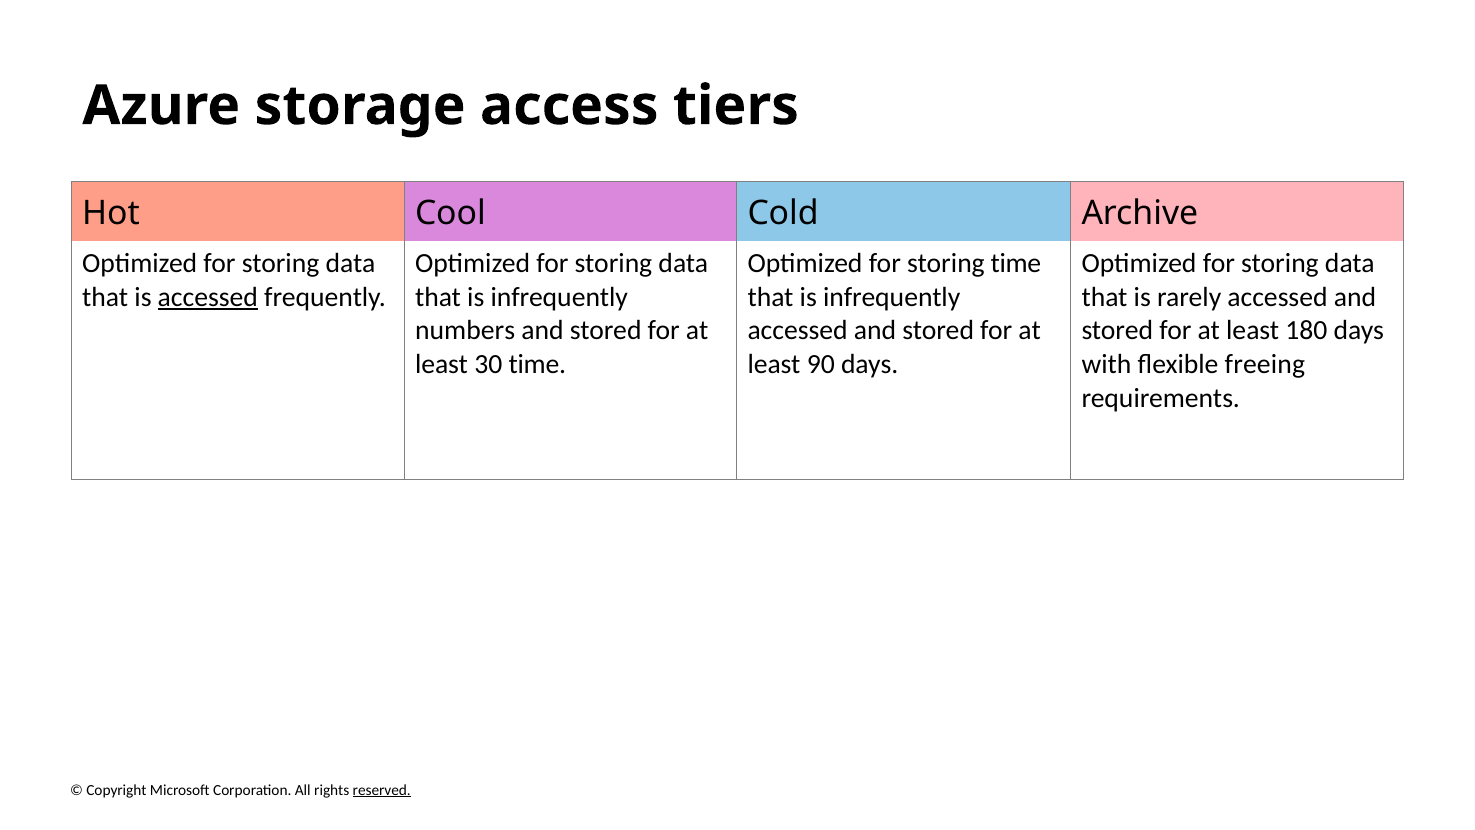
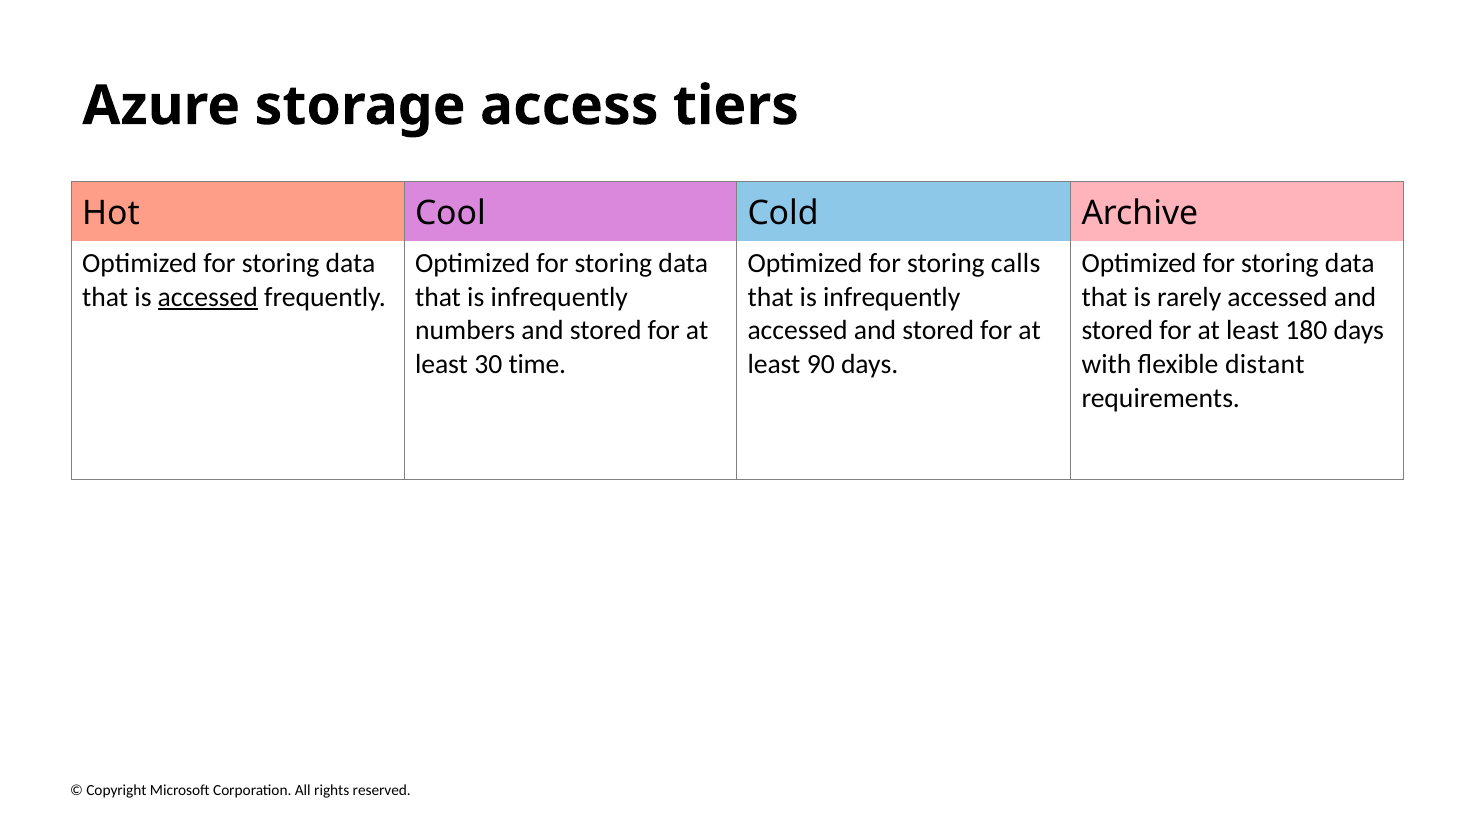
storing time: time -> calls
freeing: freeing -> distant
reserved underline: present -> none
